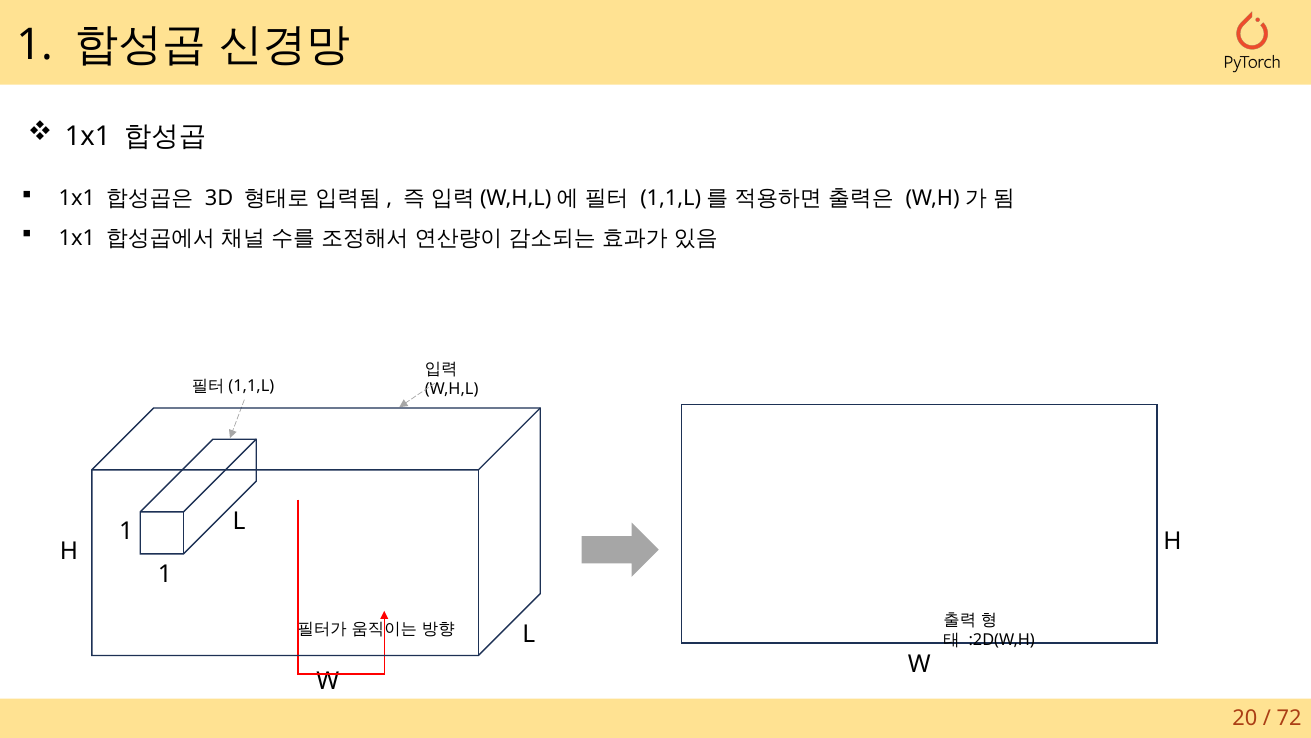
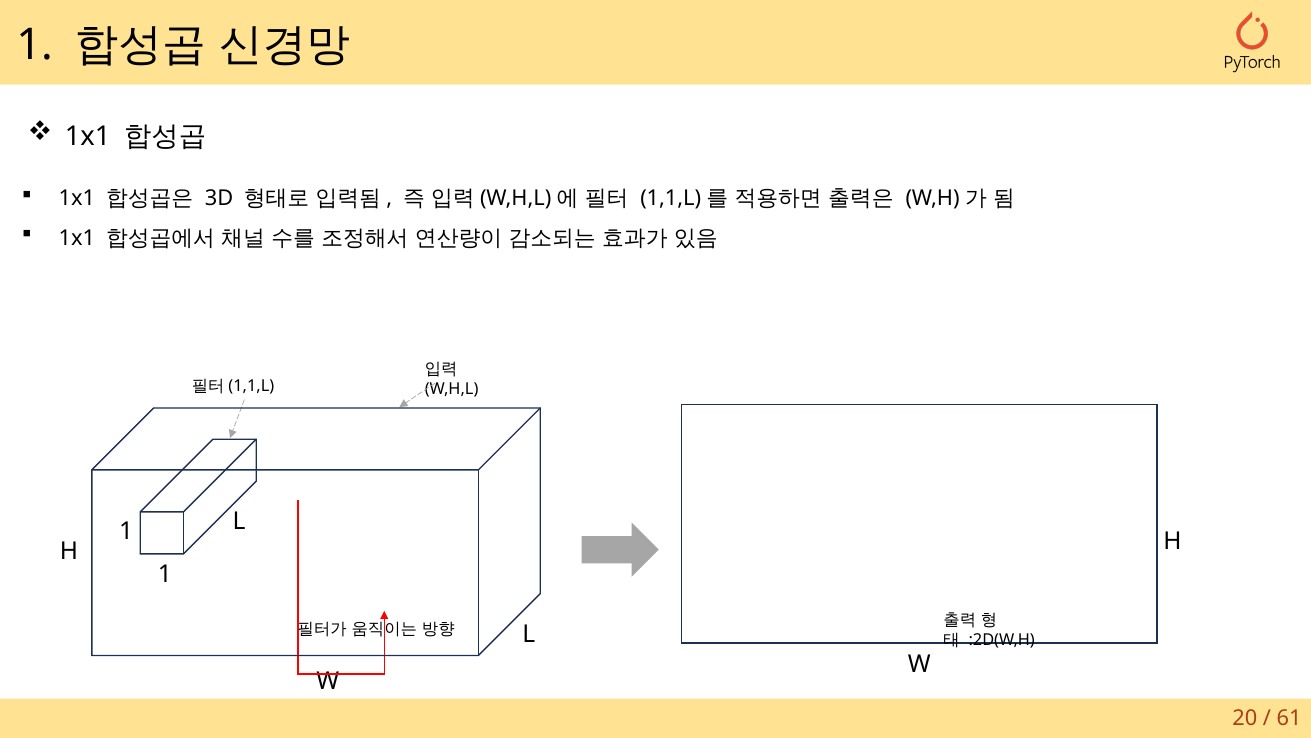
72: 72 -> 61
